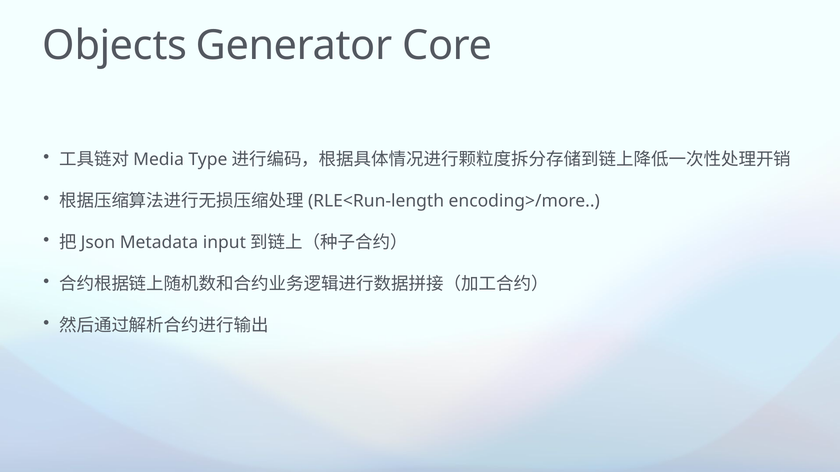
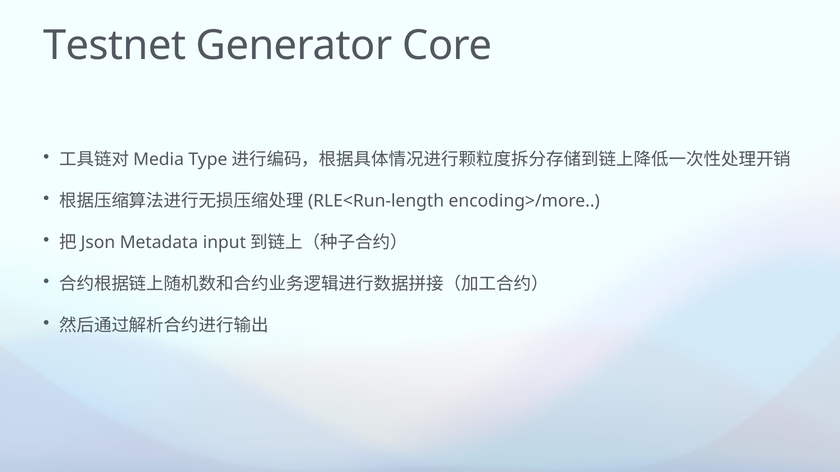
Objects: Objects -> Testnet
